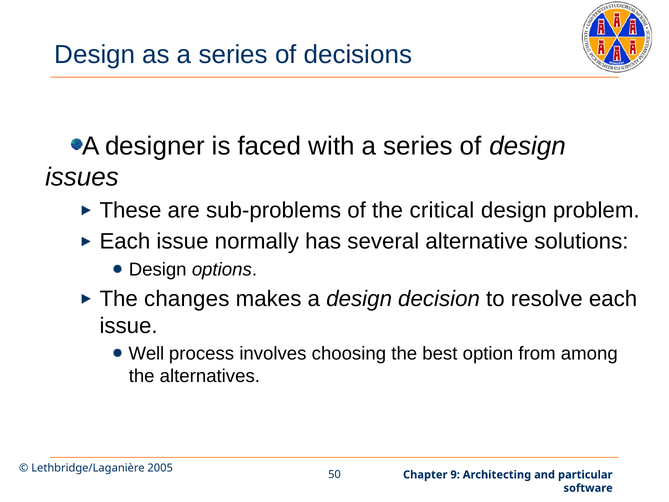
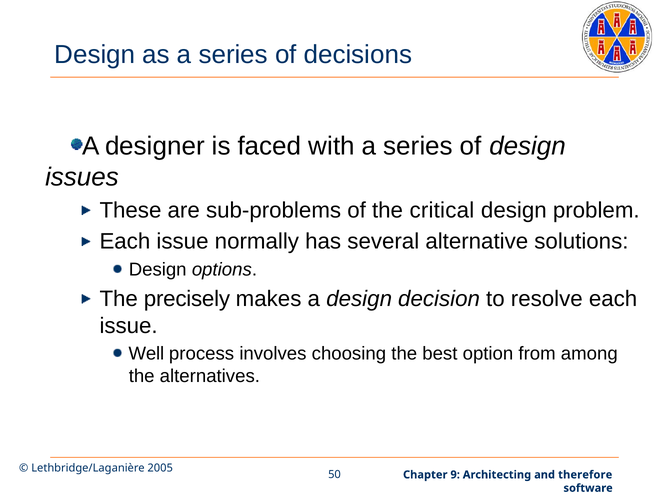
changes: changes -> precisely
particular: particular -> therefore
